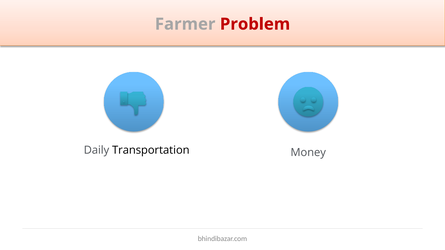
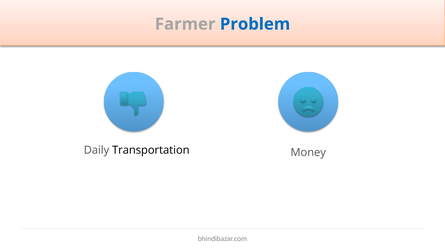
Problem colour: red -> blue
